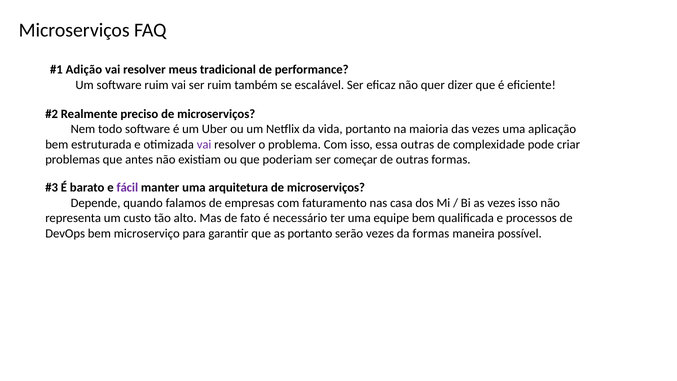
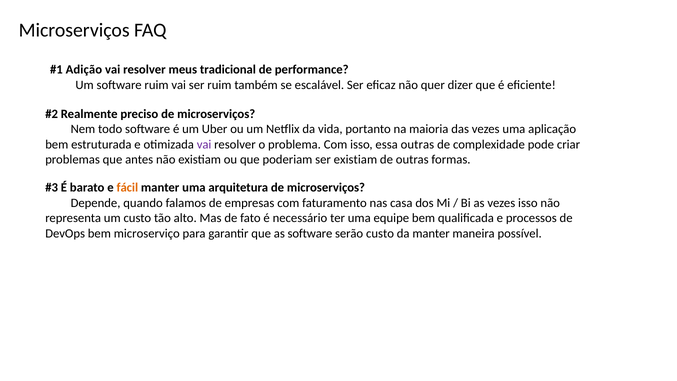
ser começar: começar -> existiam
fácil colour: purple -> orange
as portanto: portanto -> software
serão vezes: vezes -> custo
da formas: formas -> manter
